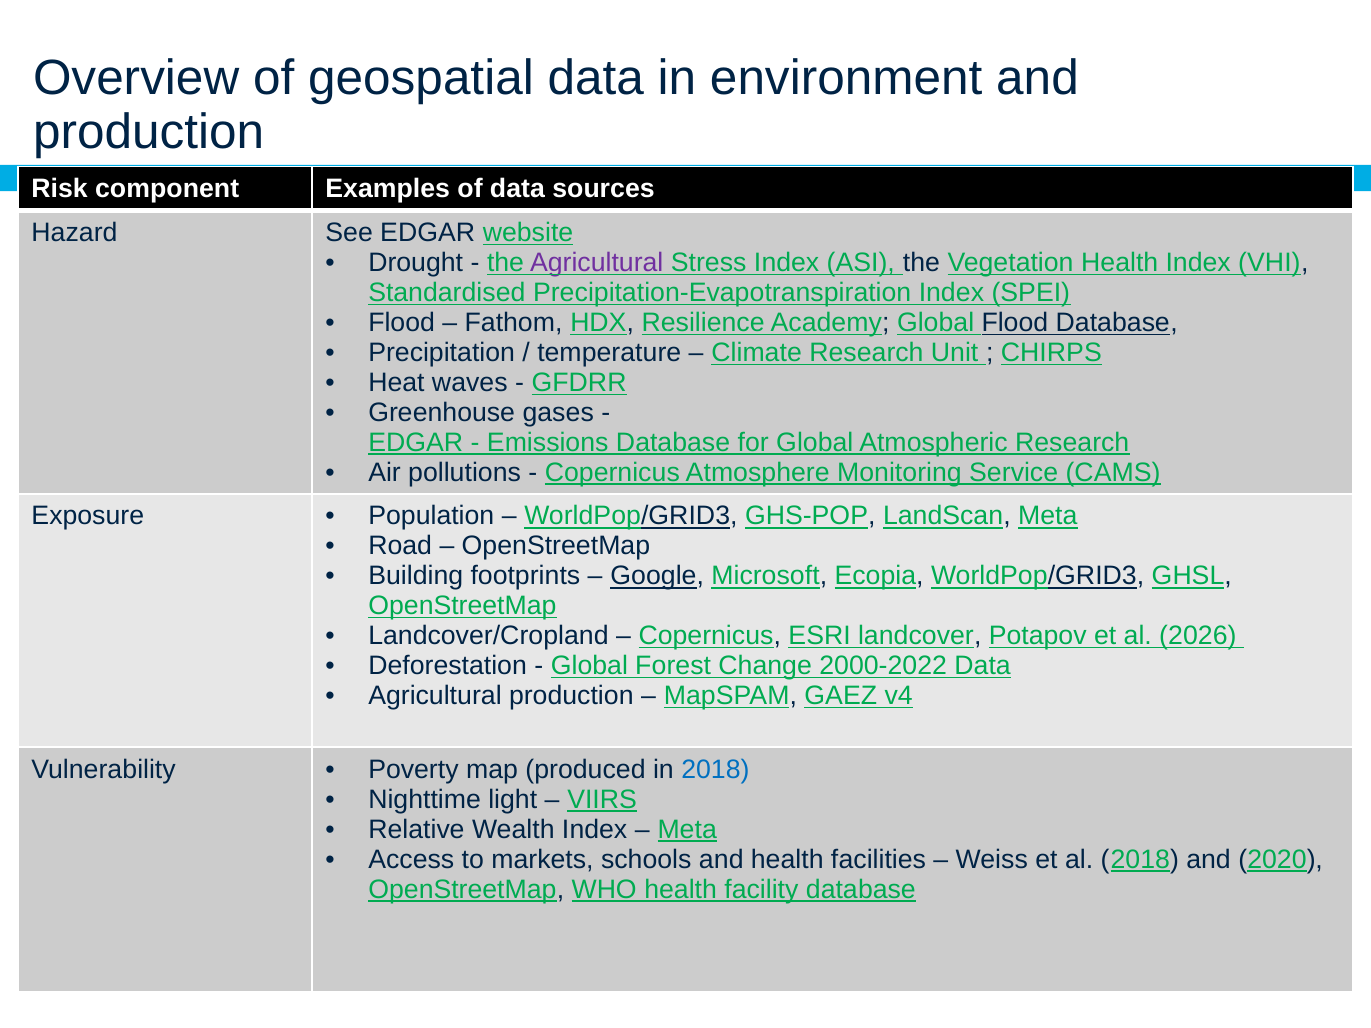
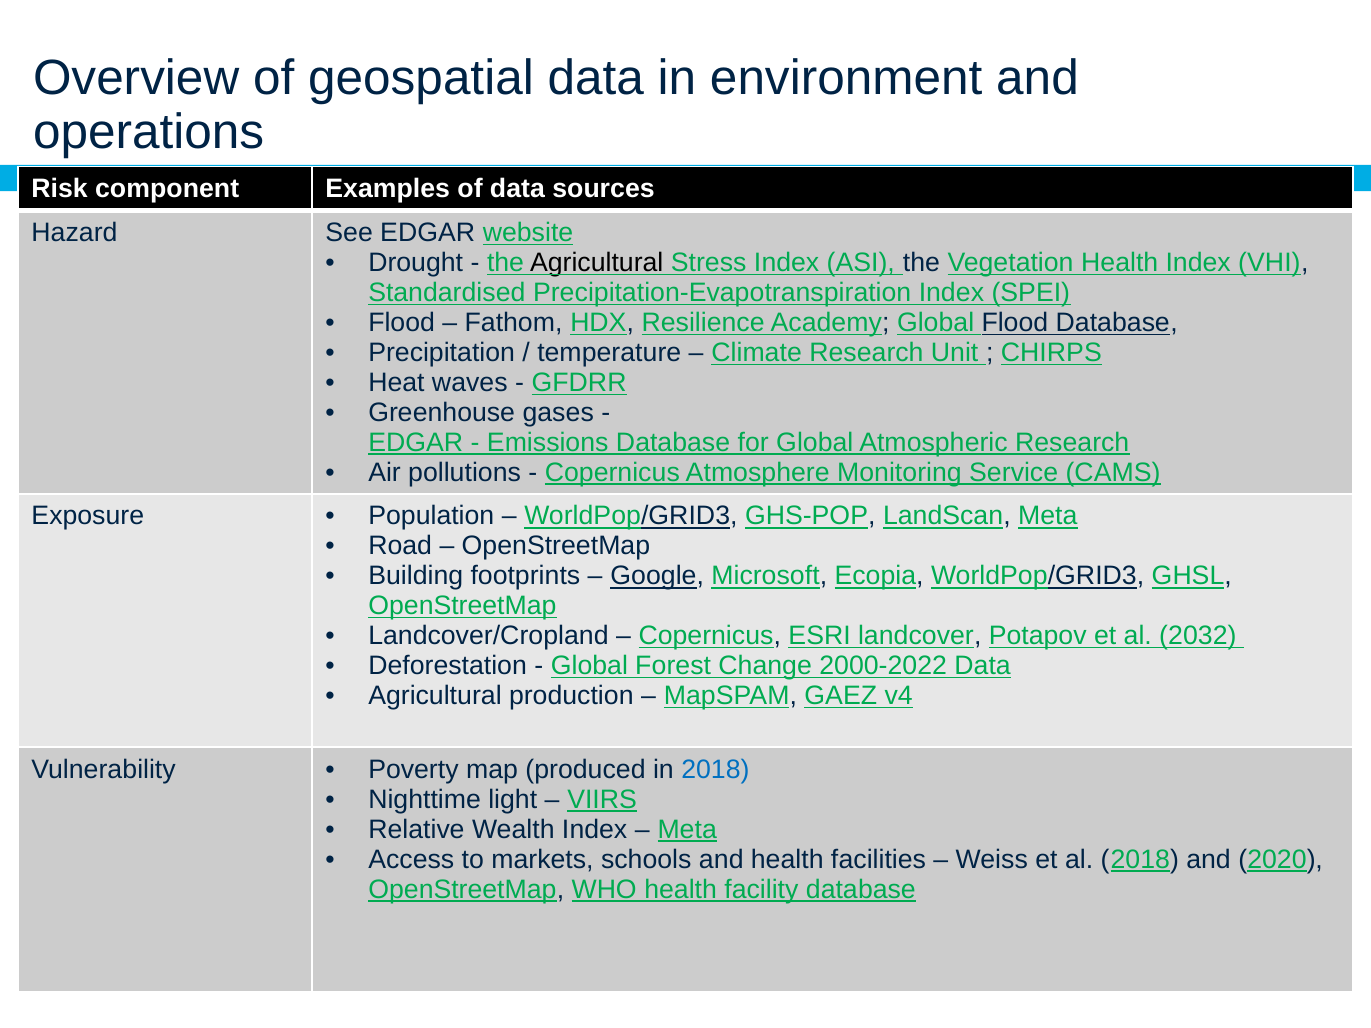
production at (149, 132): production -> operations
Agricultural at (597, 263) colour: purple -> black
2026: 2026 -> 2032
